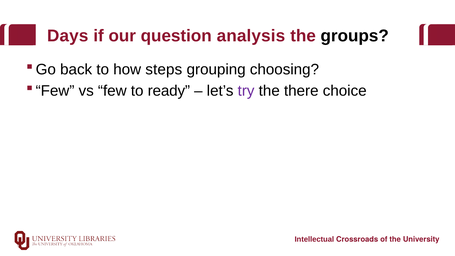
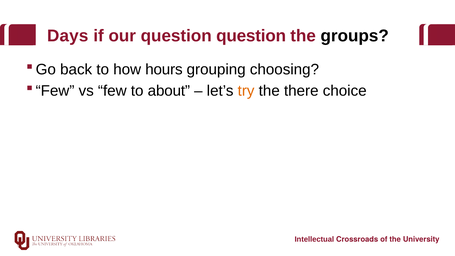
question analysis: analysis -> question
steps: steps -> hours
ready: ready -> about
try colour: purple -> orange
